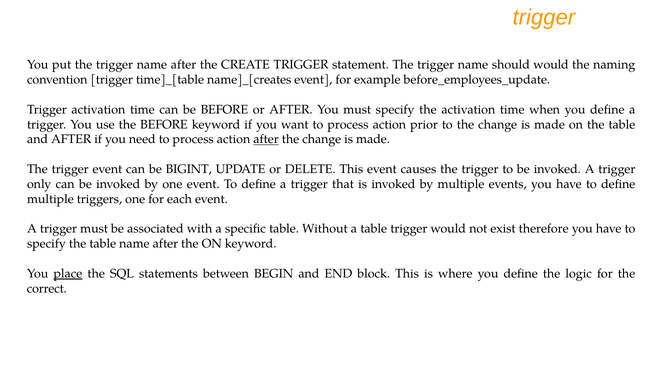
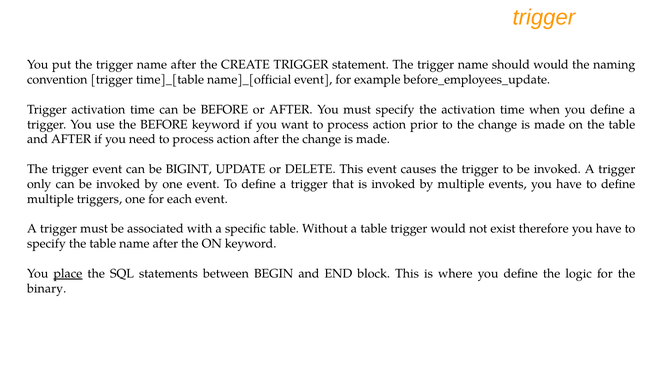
name]_[creates: name]_[creates -> name]_[official
after at (266, 139) underline: present -> none
correct: correct -> binary
